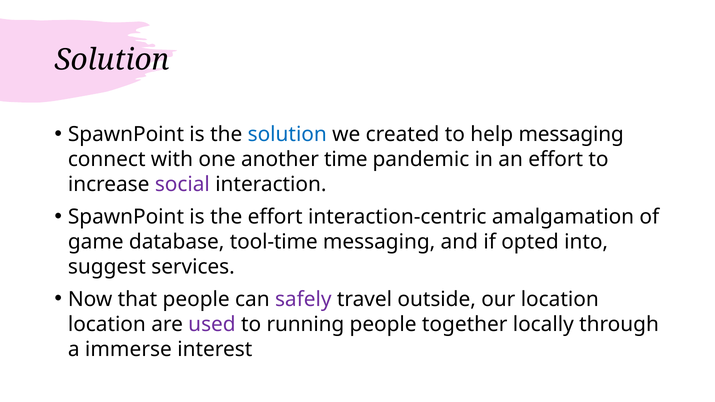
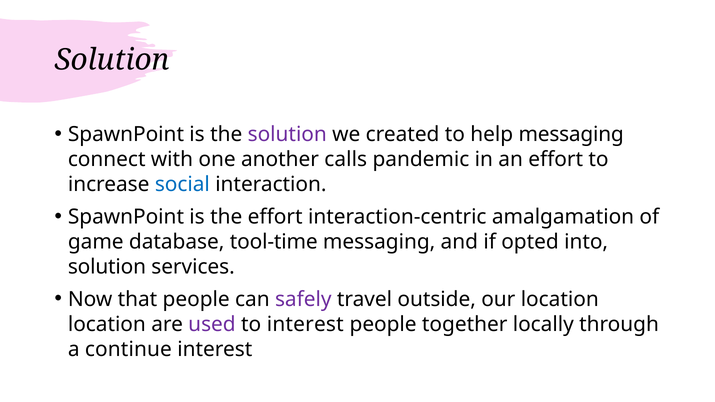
solution at (287, 135) colour: blue -> purple
time: time -> calls
social colour: purple -> blue
suggest at (107, 267): suggest -> solution
to running: running -> interest
immerse: immerse -> continue
